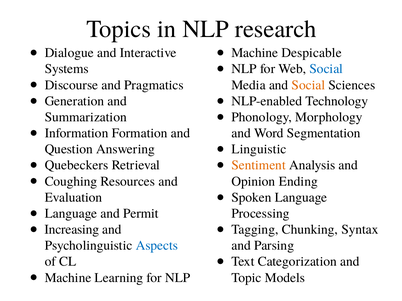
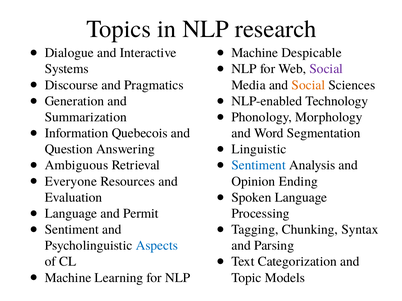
Social at (326, 69) colour: blue -> purple
Formation: Formation -> Quebecois
Quebeckers: Quebeckers -> Ambiguous
Sentiment at (259, 166) colour: orange -> blue
Coughing: Coughing -> Everyone
Increasing at (72, 230): Increasing -> Sentiment
